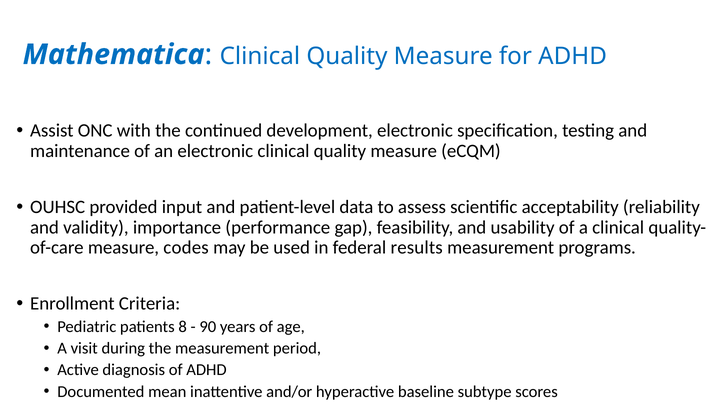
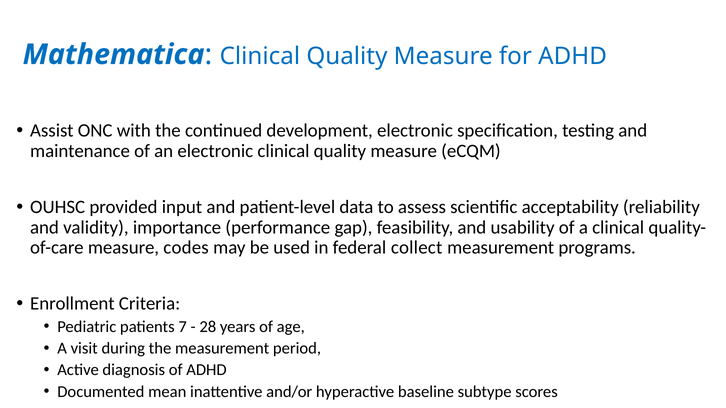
results: results -> collect
8: 8 -> 7
90: 90 -> 28
